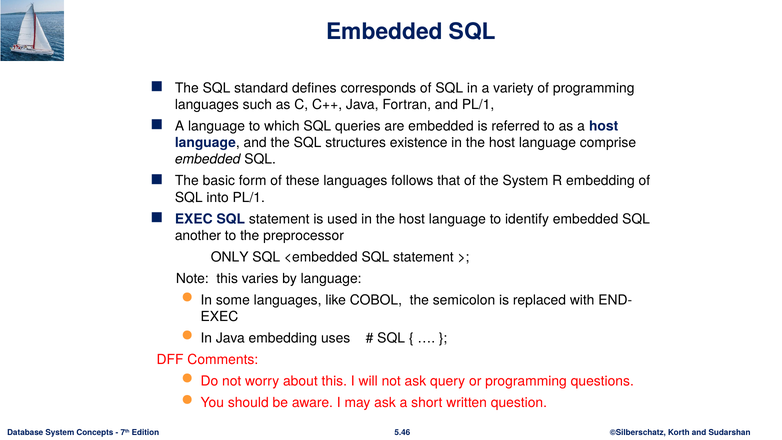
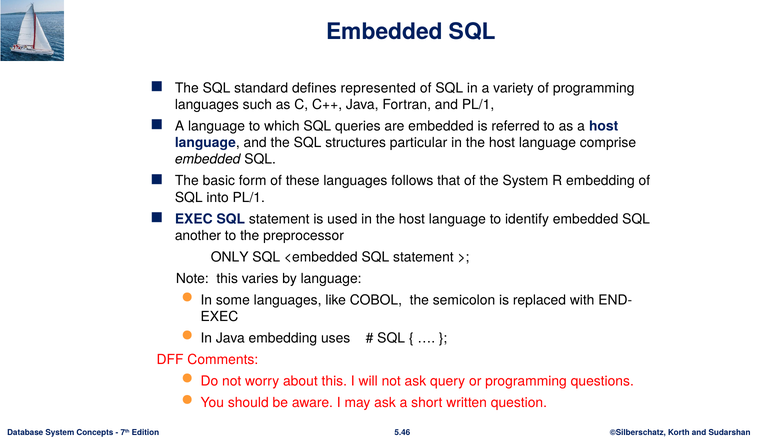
corresponds: corresponds -> represented
existence: existence -> particular
